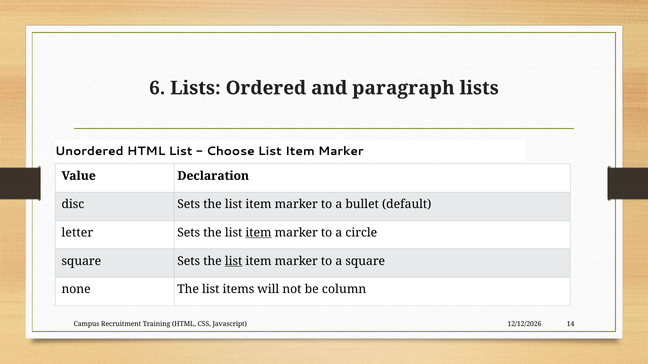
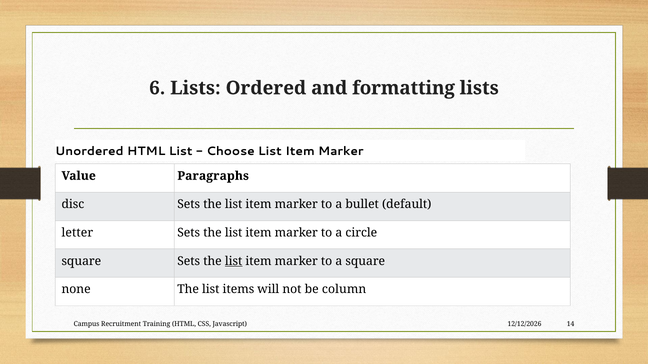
paragraph: paragraph -> formatting
Declaration: Declaration -> Paragraphs
item at (259, 233) underline: present -> none
